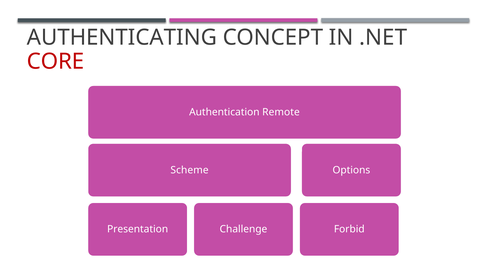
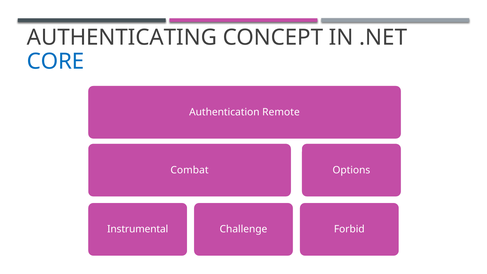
CORE colour: red -> blue
Scheme: Scheme -> Combat
Presentation: Presentation -> Instrumental
